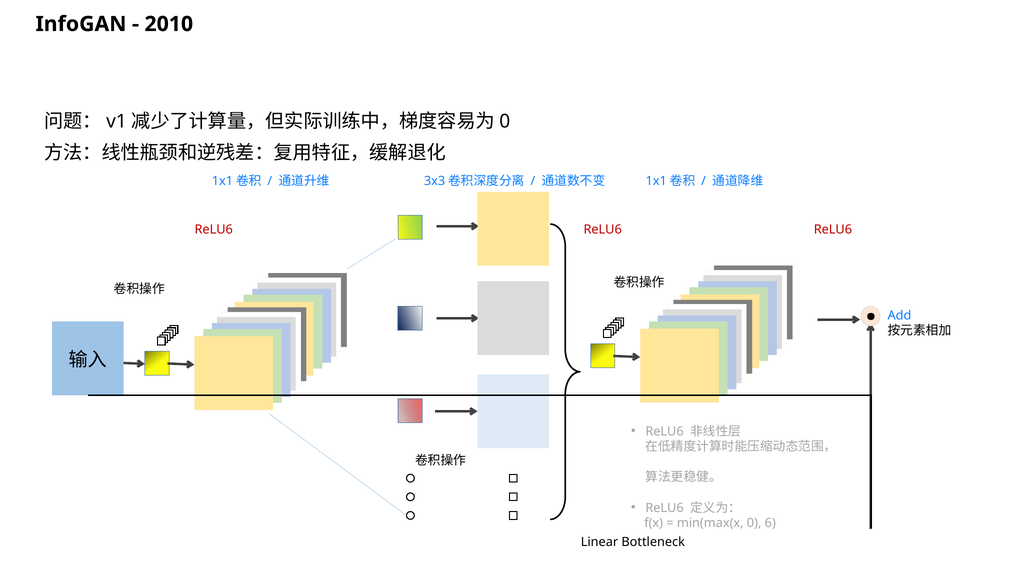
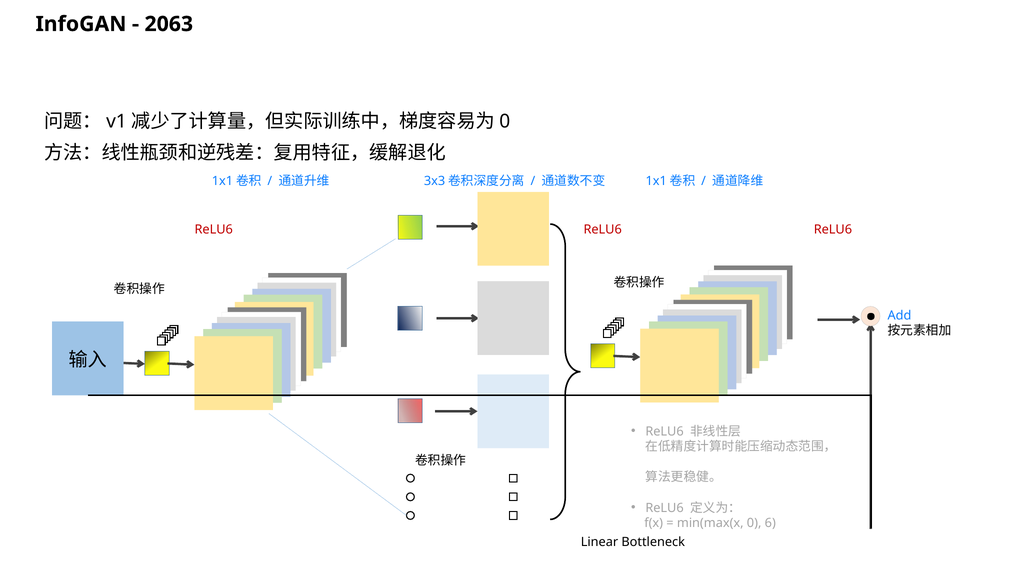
2010: 2010 -> 2063
